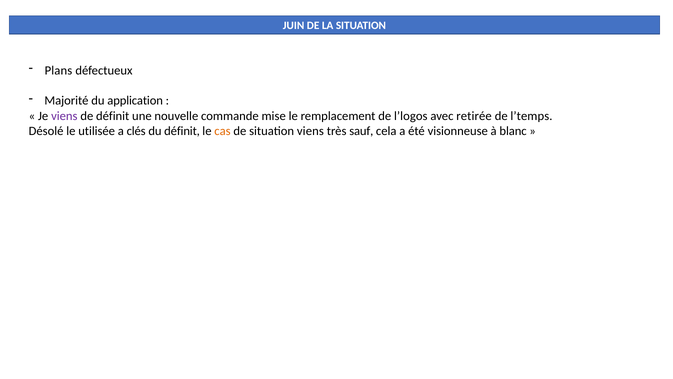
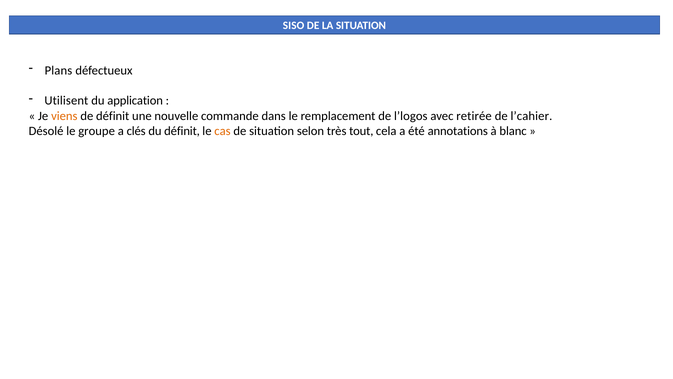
JUIN: JUIN -> SISO
Majorité: Majorité -> Utilisent
viens at (64, 116) colour: purple -> orange
mise: mise -> dans
l’temps: l’temps -> l’cahier
utilisée: utilisée -> groupe
situation viens: viens -> selon
sauf: sauf -> tout
visionneuse: visionneuse -> annotations
